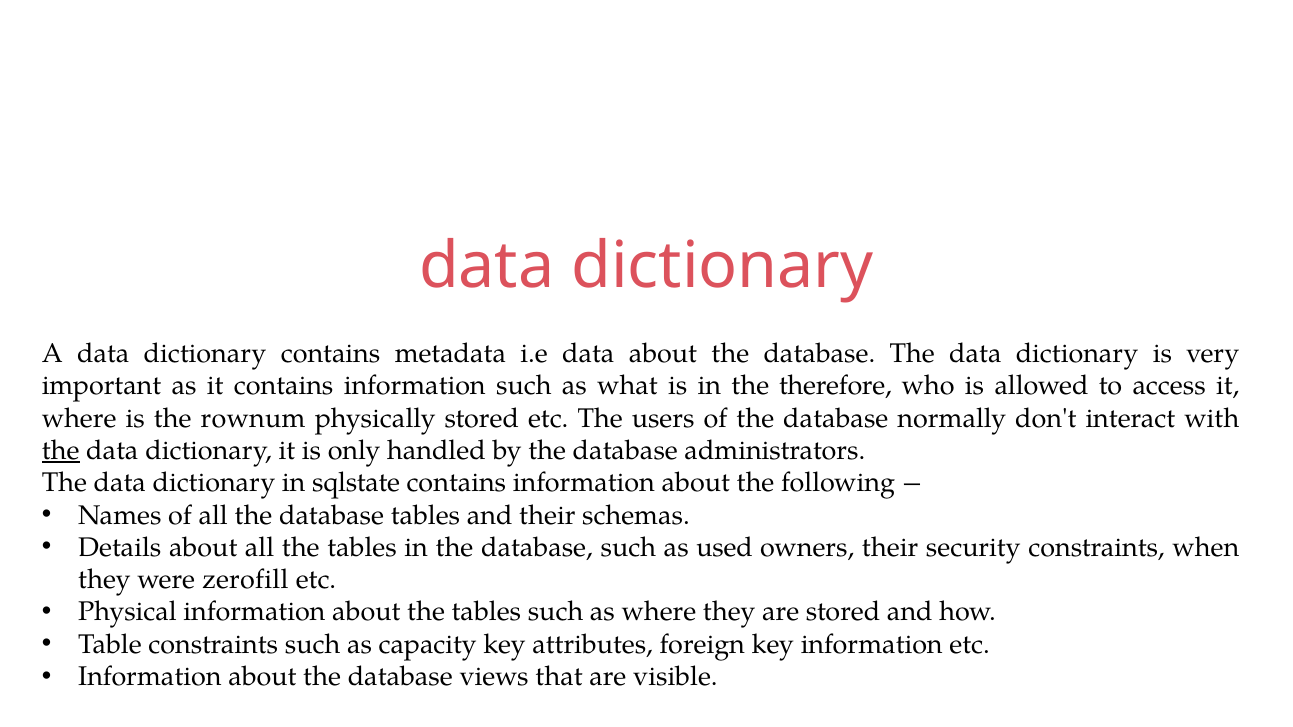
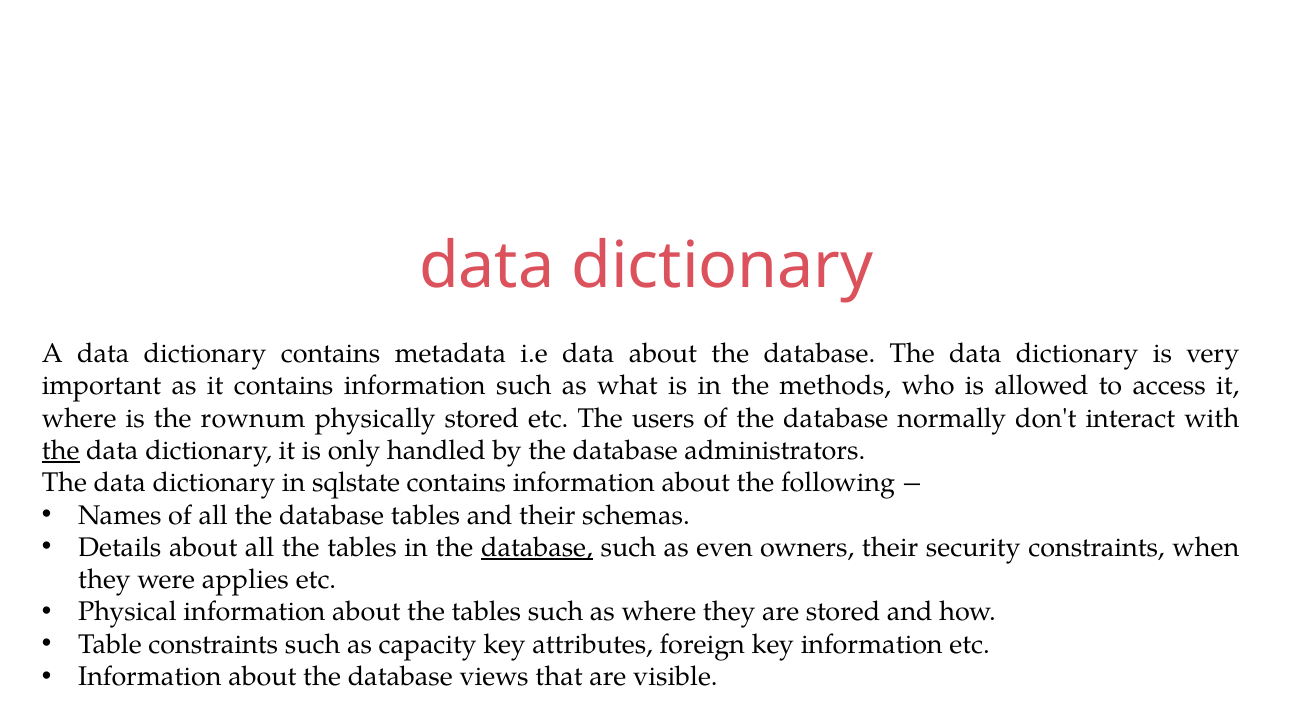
therefore: therefore -> methods
database at (537, 548) underline: none -> present
used: used -> even
zerofill: zerofill -> applies
